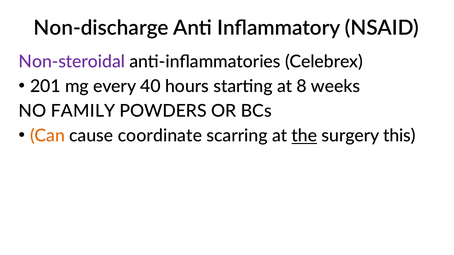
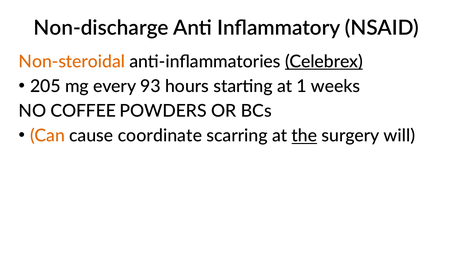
Non-steroidal colour: purple -> orange
Celebrex underline: none -> present
201: 201 -> 205
40: 40 -> 93
8: 8 -> 1
FAMILY: FAMILY -> COFFEE
this: this -> will
